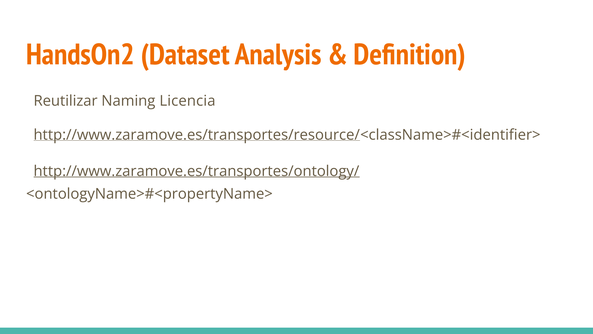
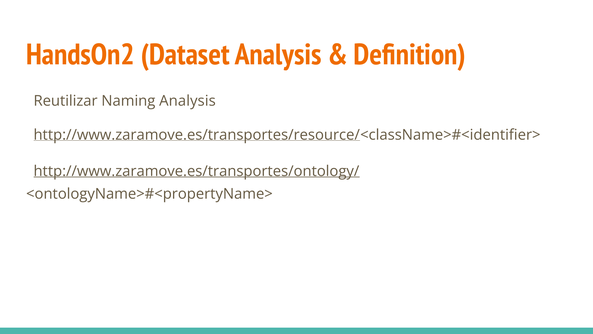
Naming Licencia: Licencia -> Analysis
